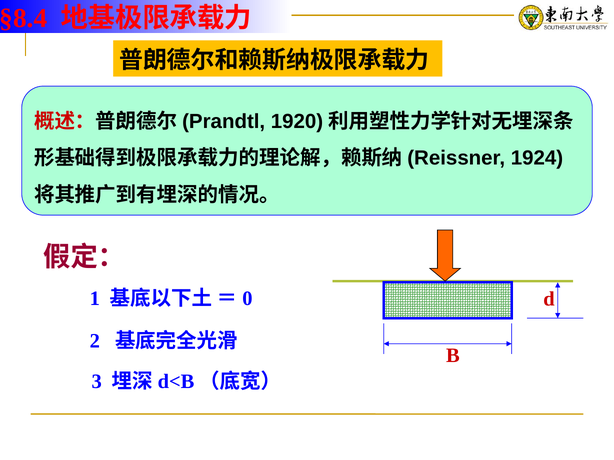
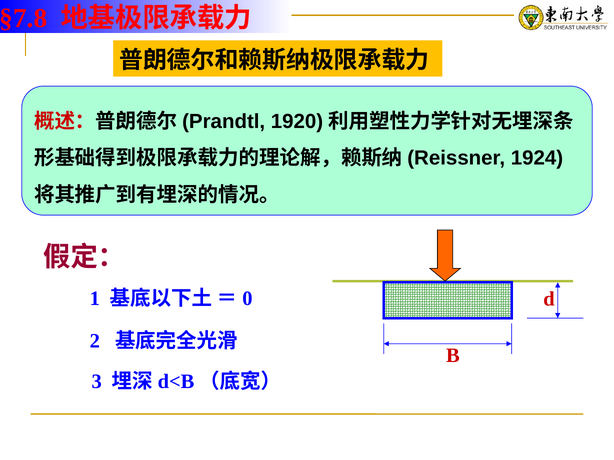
§8.4: §8.4 -> §7.8
